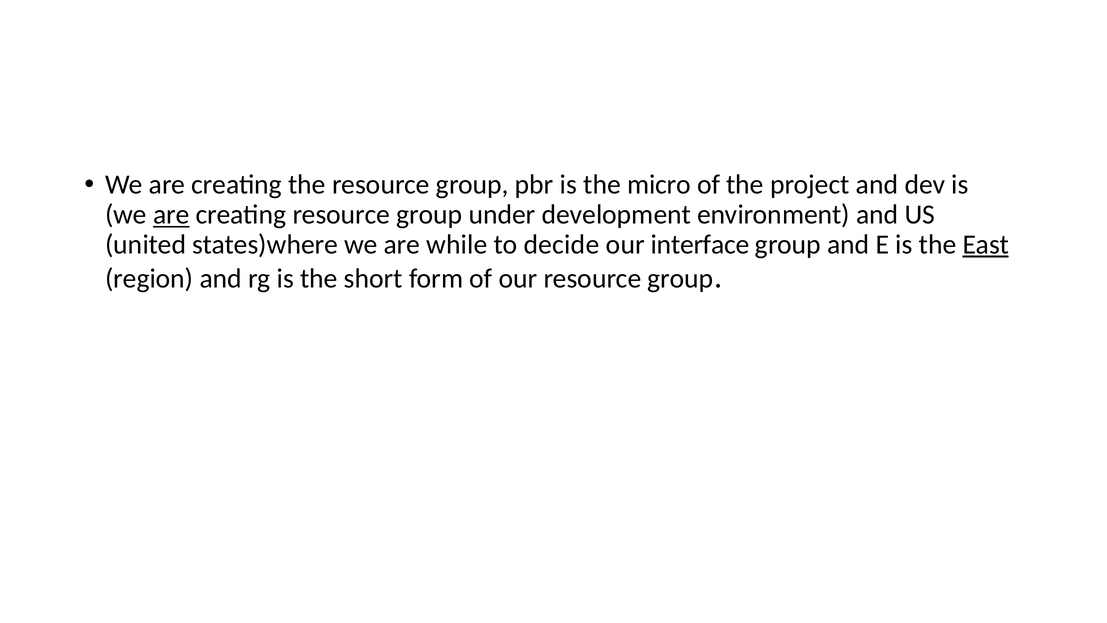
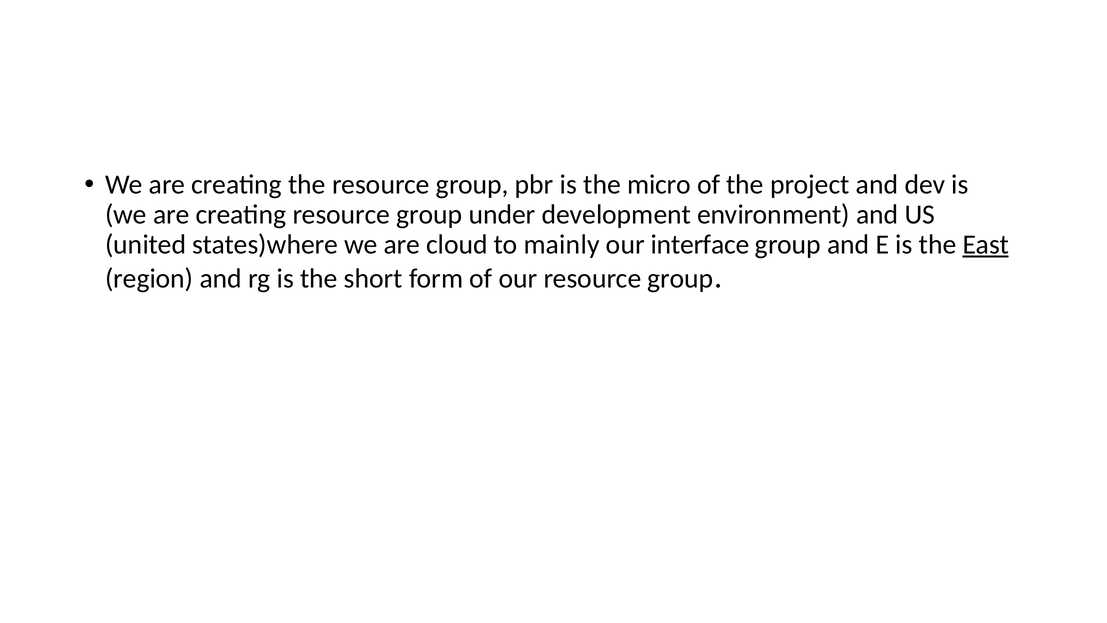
are at (171, 215) underline: present -> none
while: while -> cloud
decide: decide -> mainly
